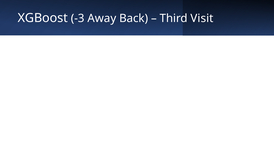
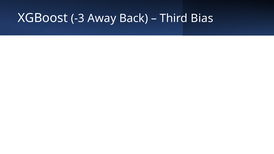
Visit: Visit -> Bias
